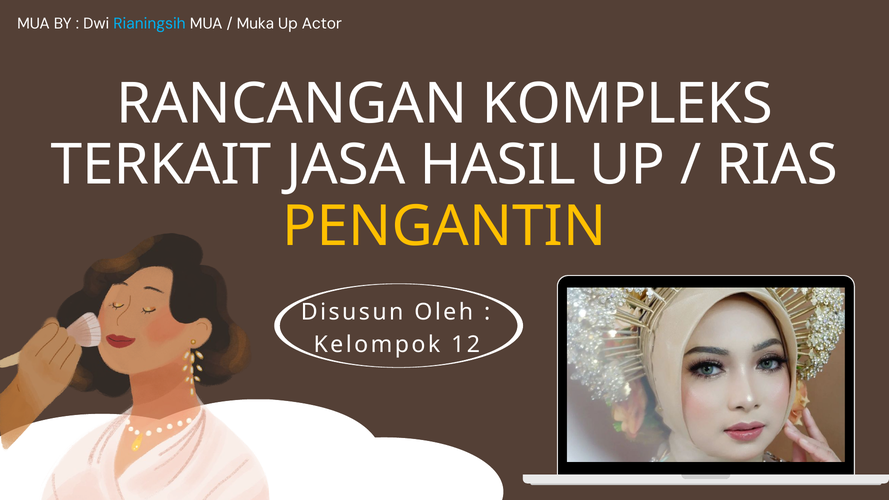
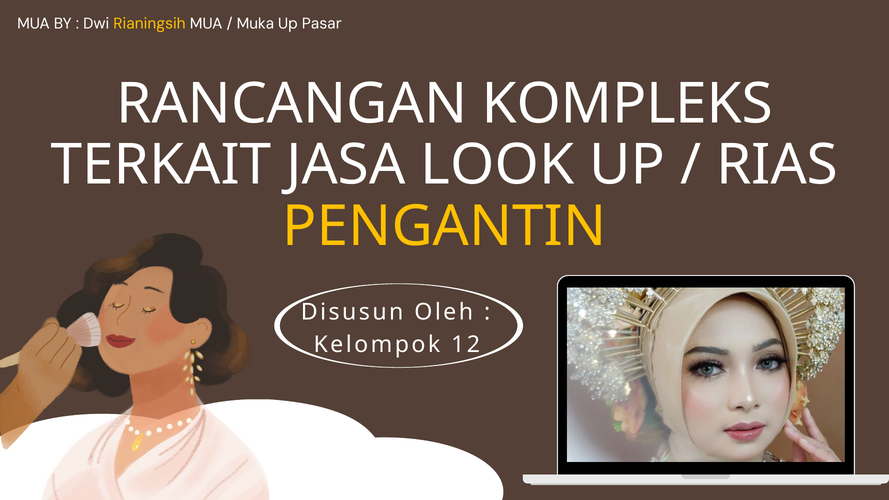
Rianingsih colour: light blue -> yellow
Actor: Actor -> Pasar
HASIL: HASIL -> LOOK
